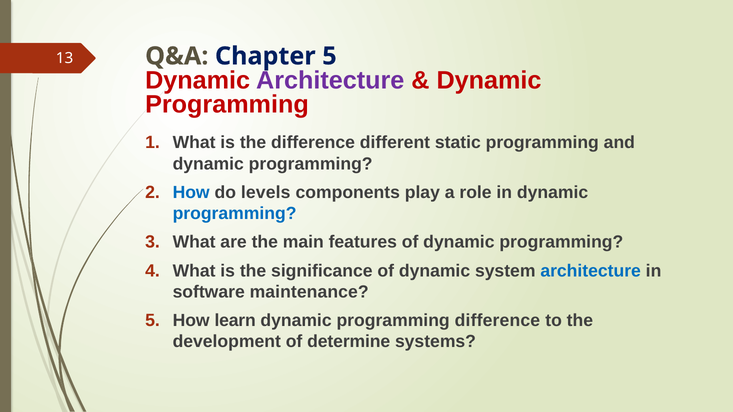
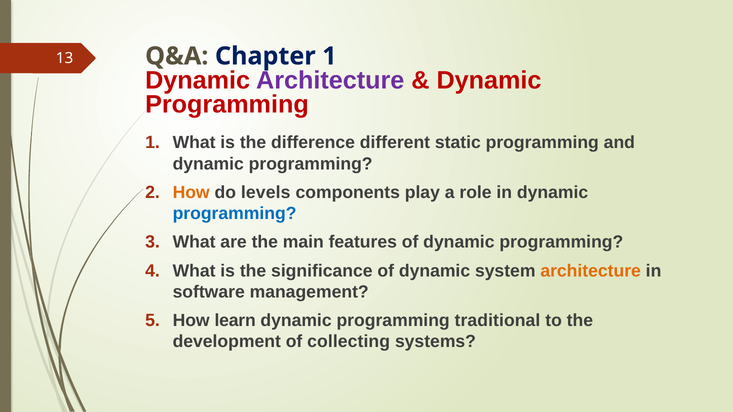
Chapter 5: 5 -> 1
How at (191, 193) colour: blue -> orange
architecture at (591, 271) colour: blue -> orange
maintenance: maintenance -> management
programming difference: difference -> traditional
determine: determine -> collecting
